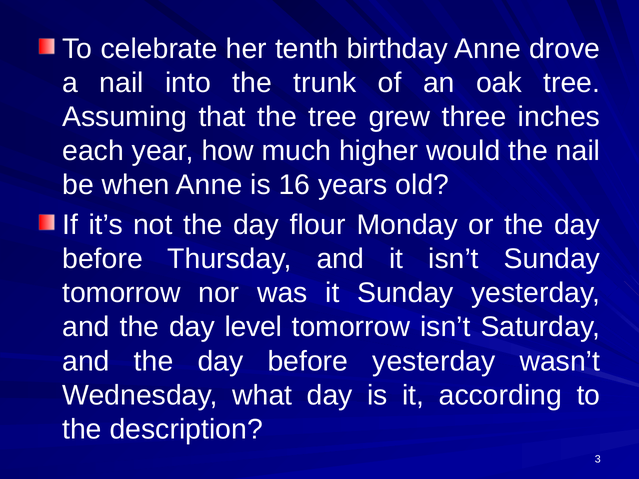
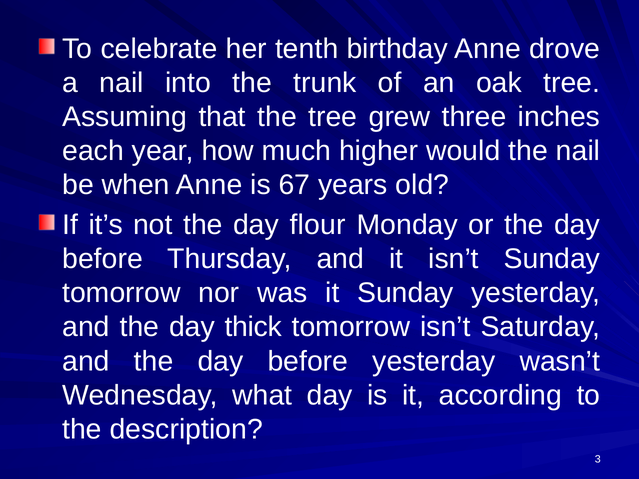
16: 16 -> 67
level: level -> thick
